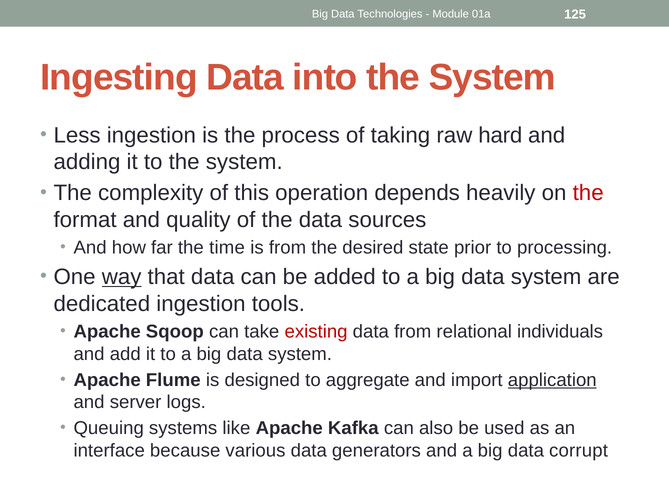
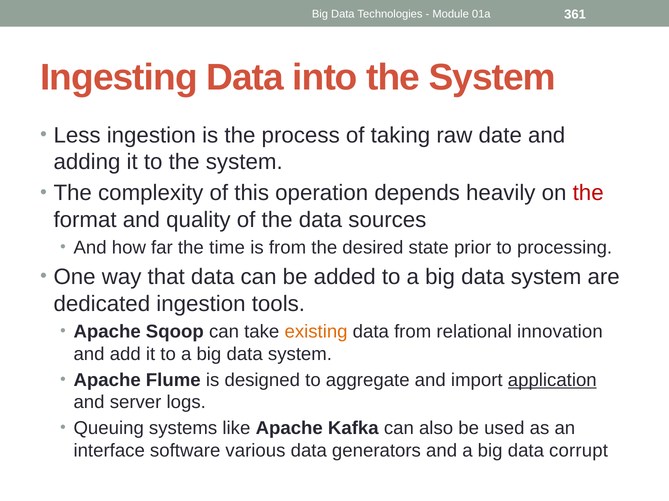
125: 125 -> 361
hard: hard -> date
way underline: present -> none
existing colour: red -> orange
individuals: individuals -> innovation
because: because -> software
